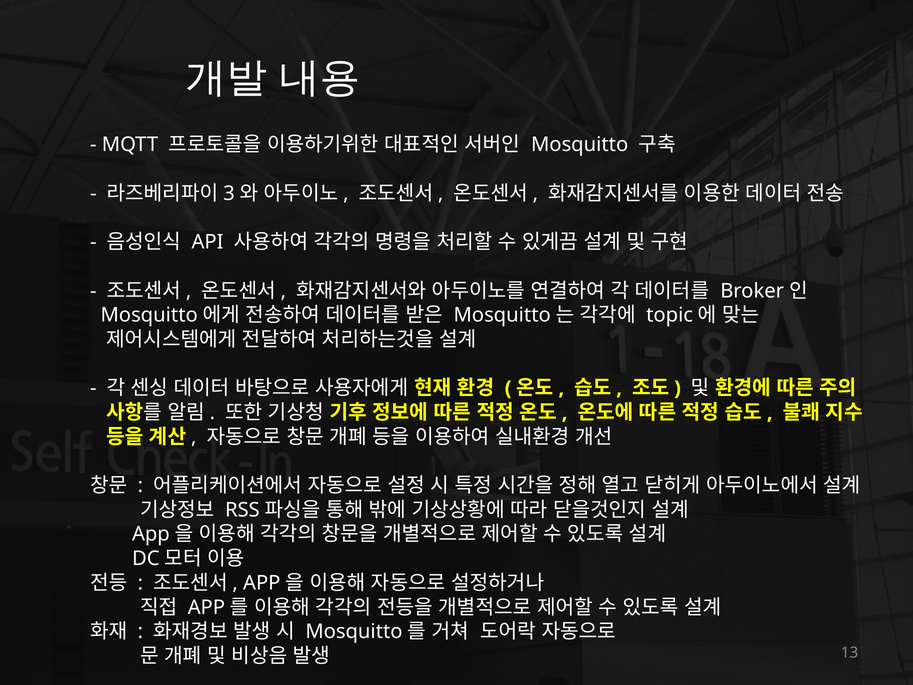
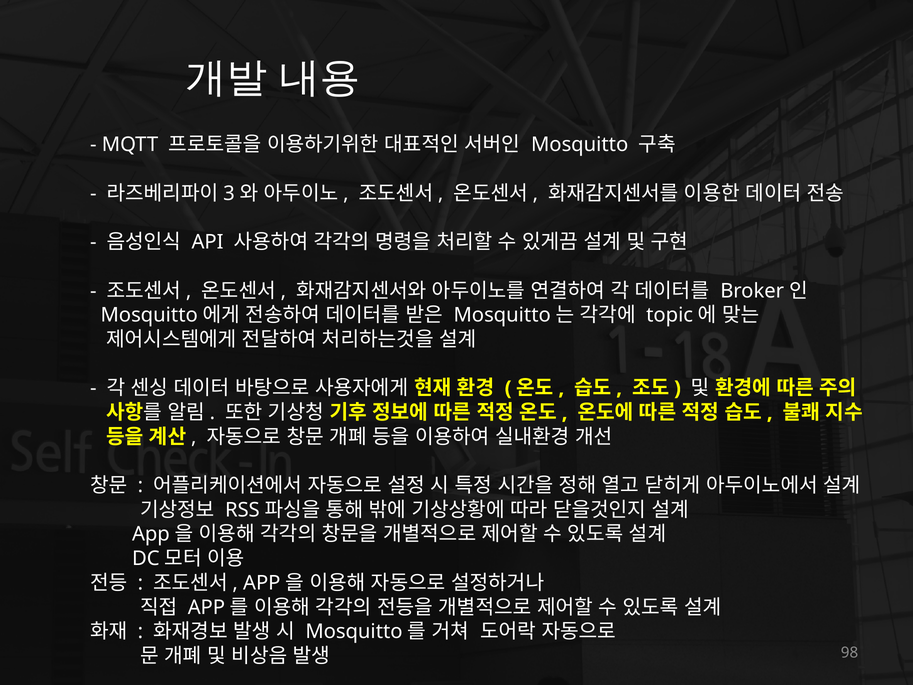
13: 13 -> 98
